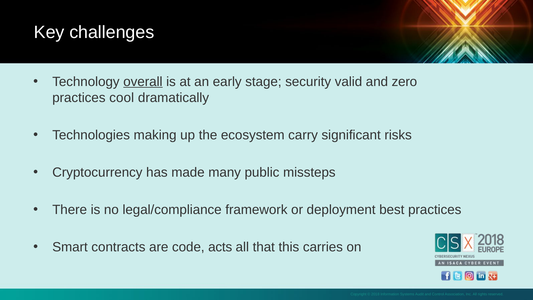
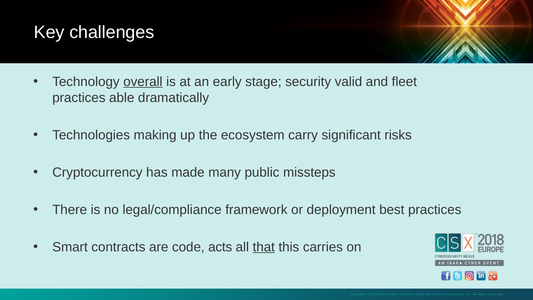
zero: zero -> fleet
cool: cool -> able
that underline: none -> present
